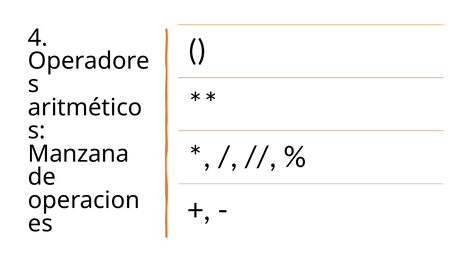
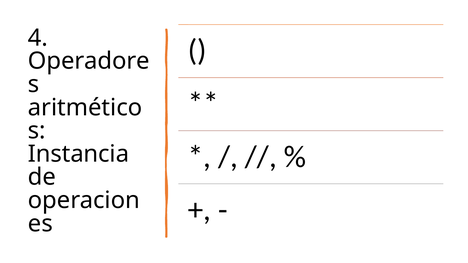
Manzana: Manzana -> Instancia
